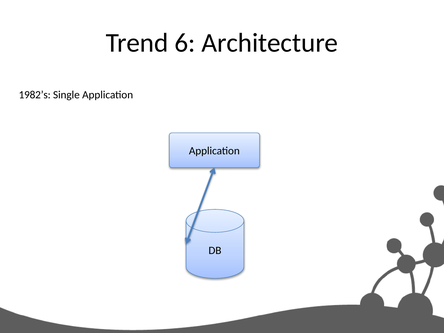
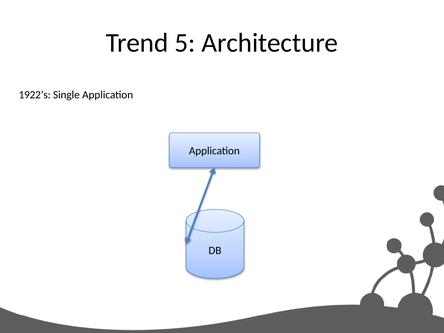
6: 6 -> 5
1982’s: 1982’s -> 1922’s
